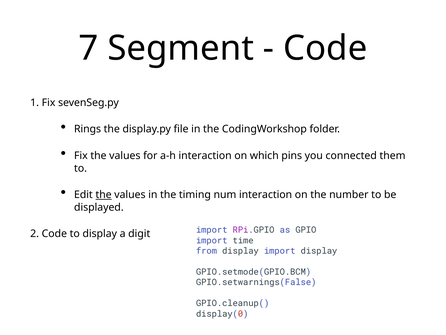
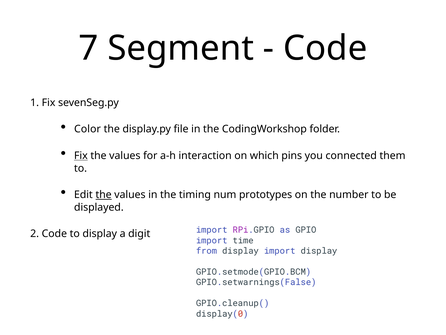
Rings: Rings -> Color
Fix at (81, 155) underline: none -> present
num interaction: interaction -> prototypes
